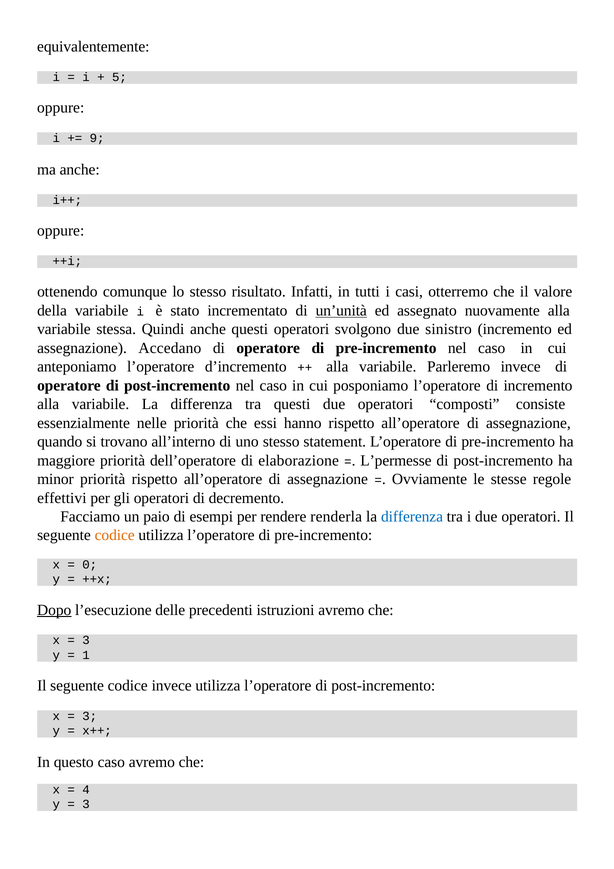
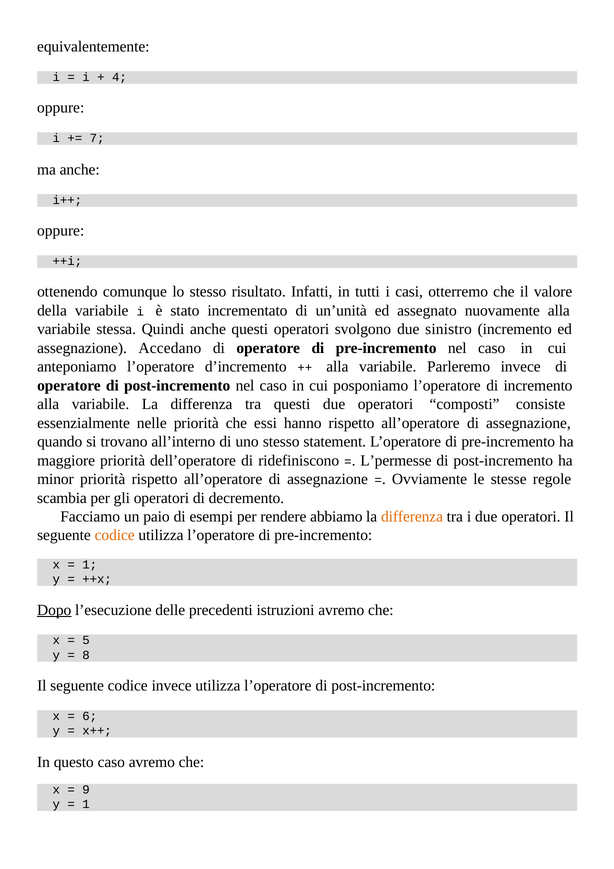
5: 5 -> 4
9: 9 -> 7
un’unità underline: present -> none
elaborazione: elaborazione -> ridefiniscono
effettivi: effettivi -> scambia
renderla: renderla -> abbiamo
differenza at (412, 517) colour: blue -> orange
0 at (90, 564): 0 -> 1
3 at (86, 640): 3 -> 5
1: 1 -> 8
3 at (90, 716): 3 -> 6
4: 4 -> 9
3 at (86, 804): 3 -> 1
